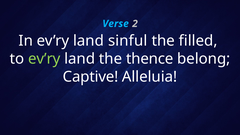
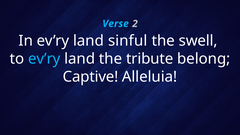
filled: filled -> swell
ev’ry at (44, 59) colour: light green -> light blue
thence: thence -> tribute
